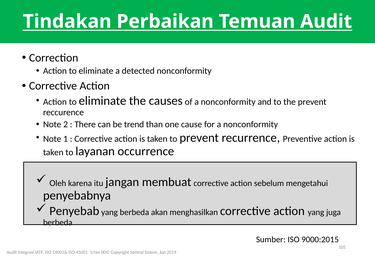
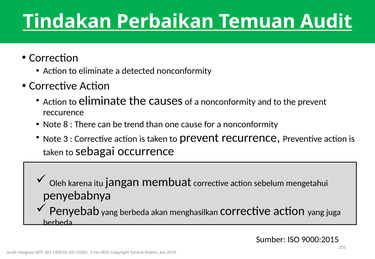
2: 2 -> 8
1: 1 -> 3
layanan: layanan -> sebagai
